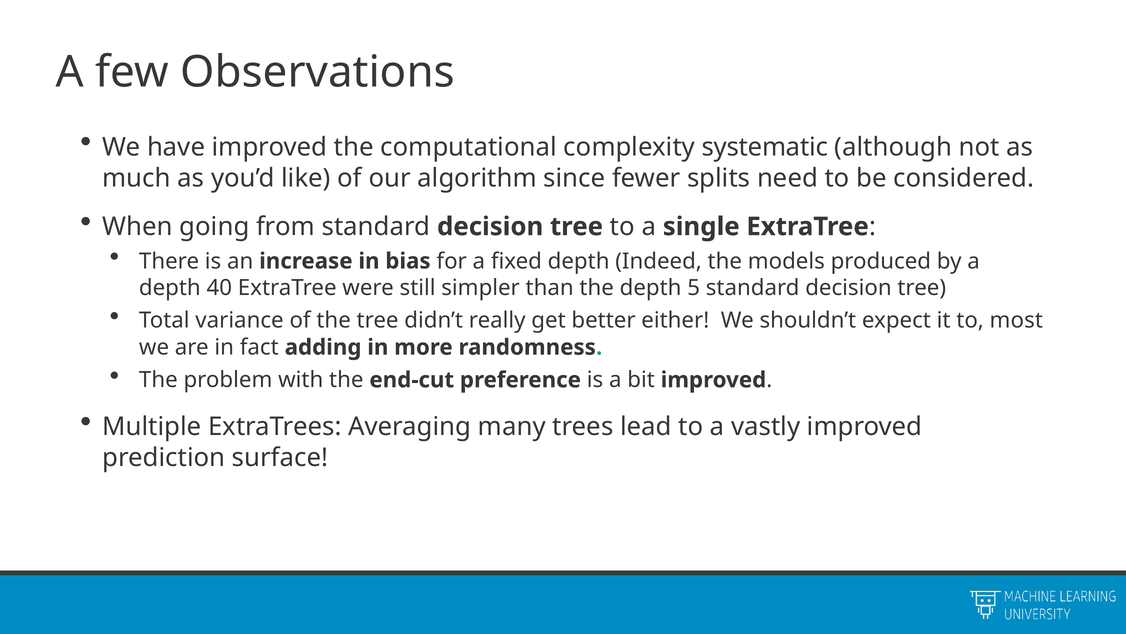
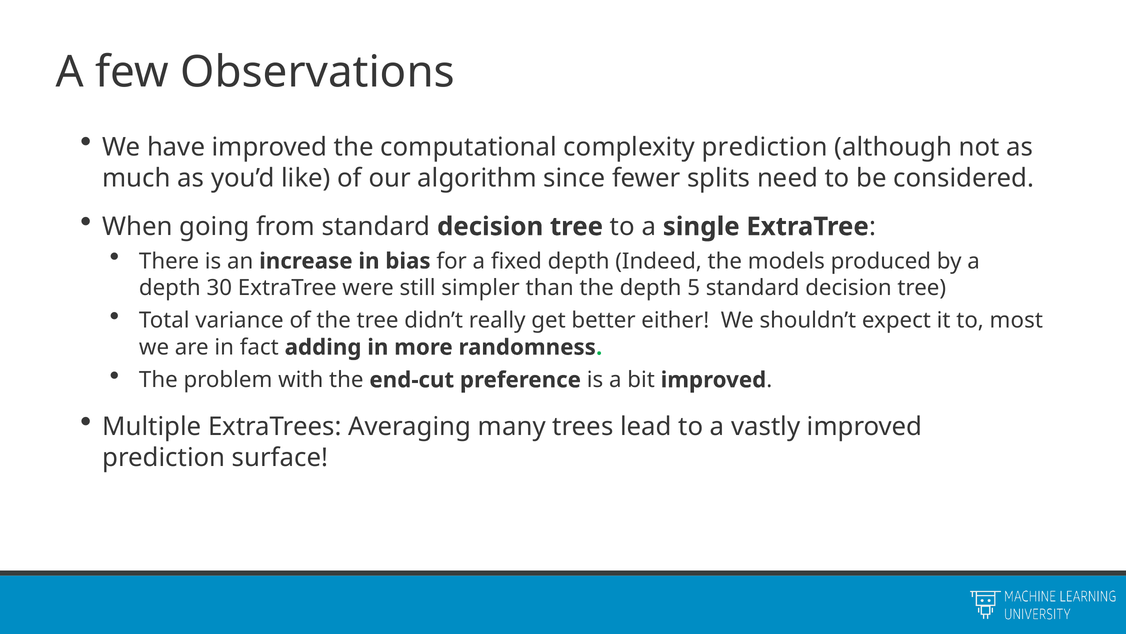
complexity systematic: systematic -> prediction
40: 40 -> 30
